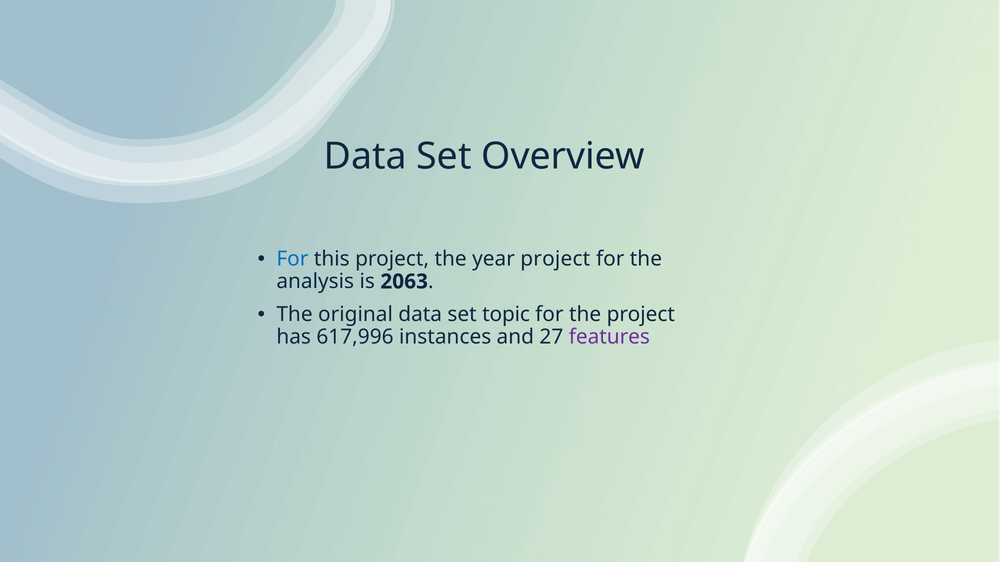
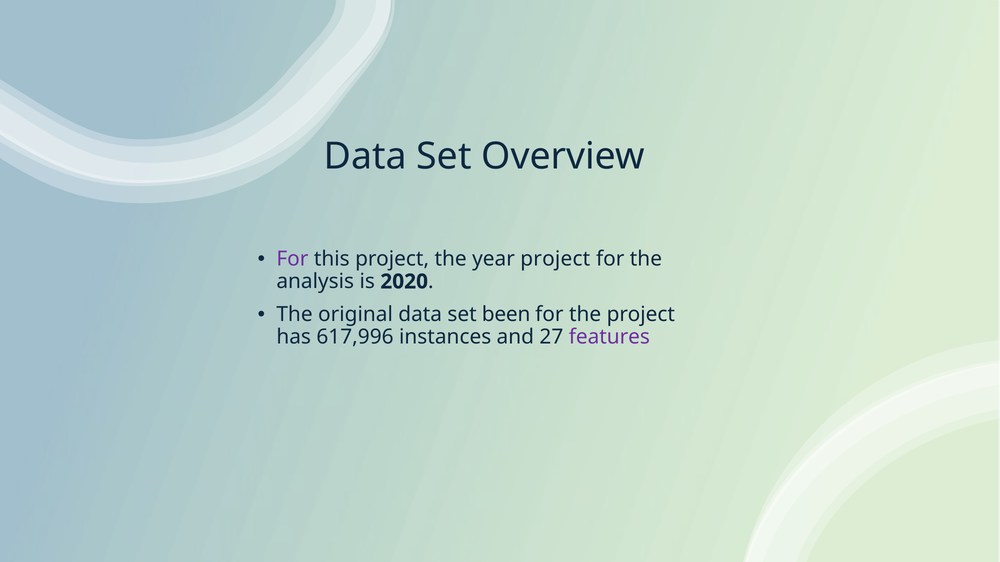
For at (292, 259) colour: blue -> purple
2063: 2063 -> 2020
topic: topic -> been
